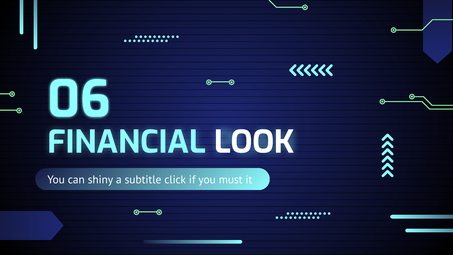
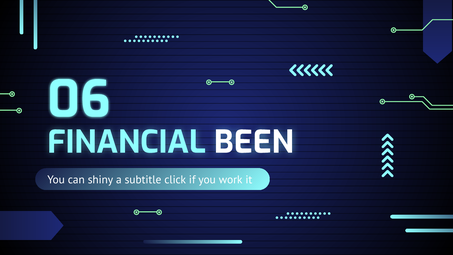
LOOK: LOOK -> BEEN
must: must -> work
